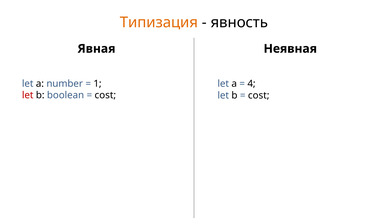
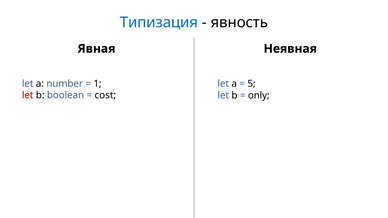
Типизация colour: orange -> blue
4: 4 -> 5
cost at (259, 95): cost -> only
